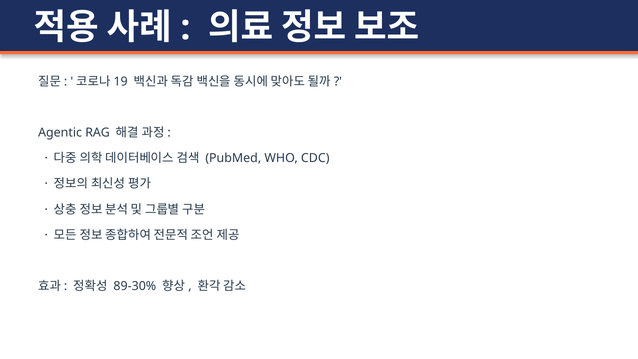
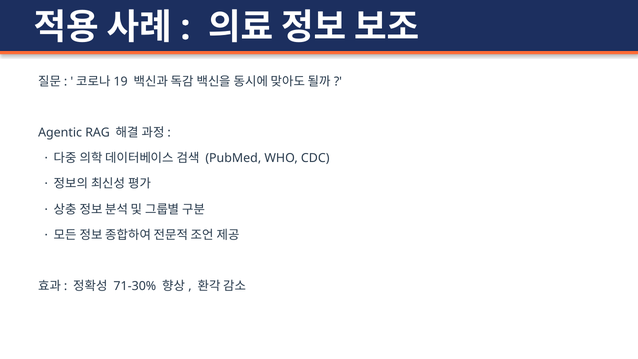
89-30%: 89-30% -> 71-30%
